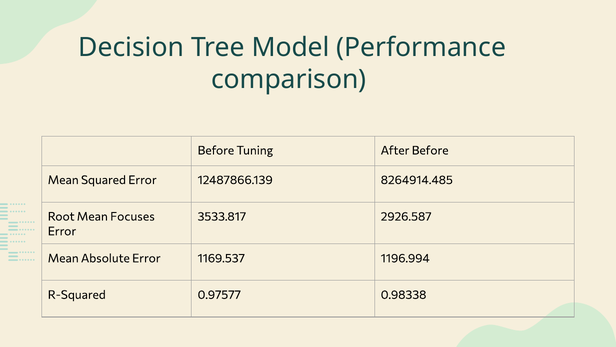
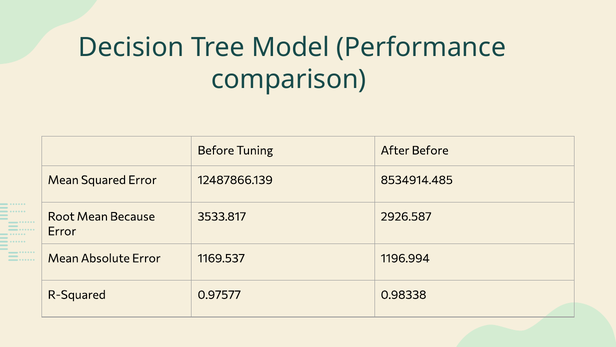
8264914.485: 8264914.485 -> 8534914.485
Focuses: Focuses -> Because
